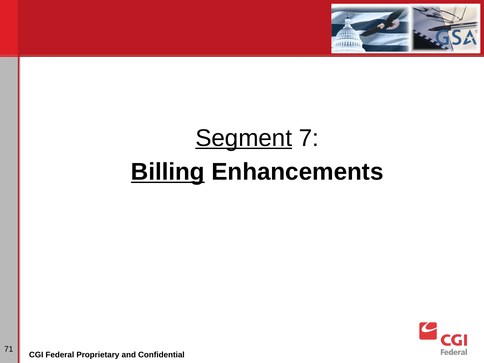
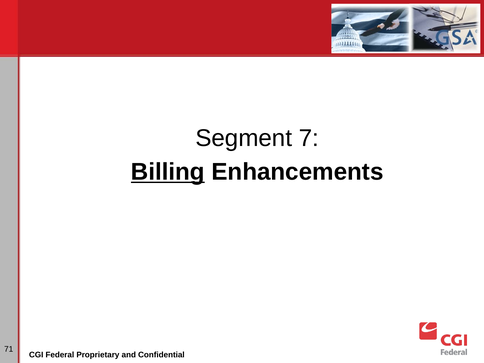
Segment underline: present -> none
